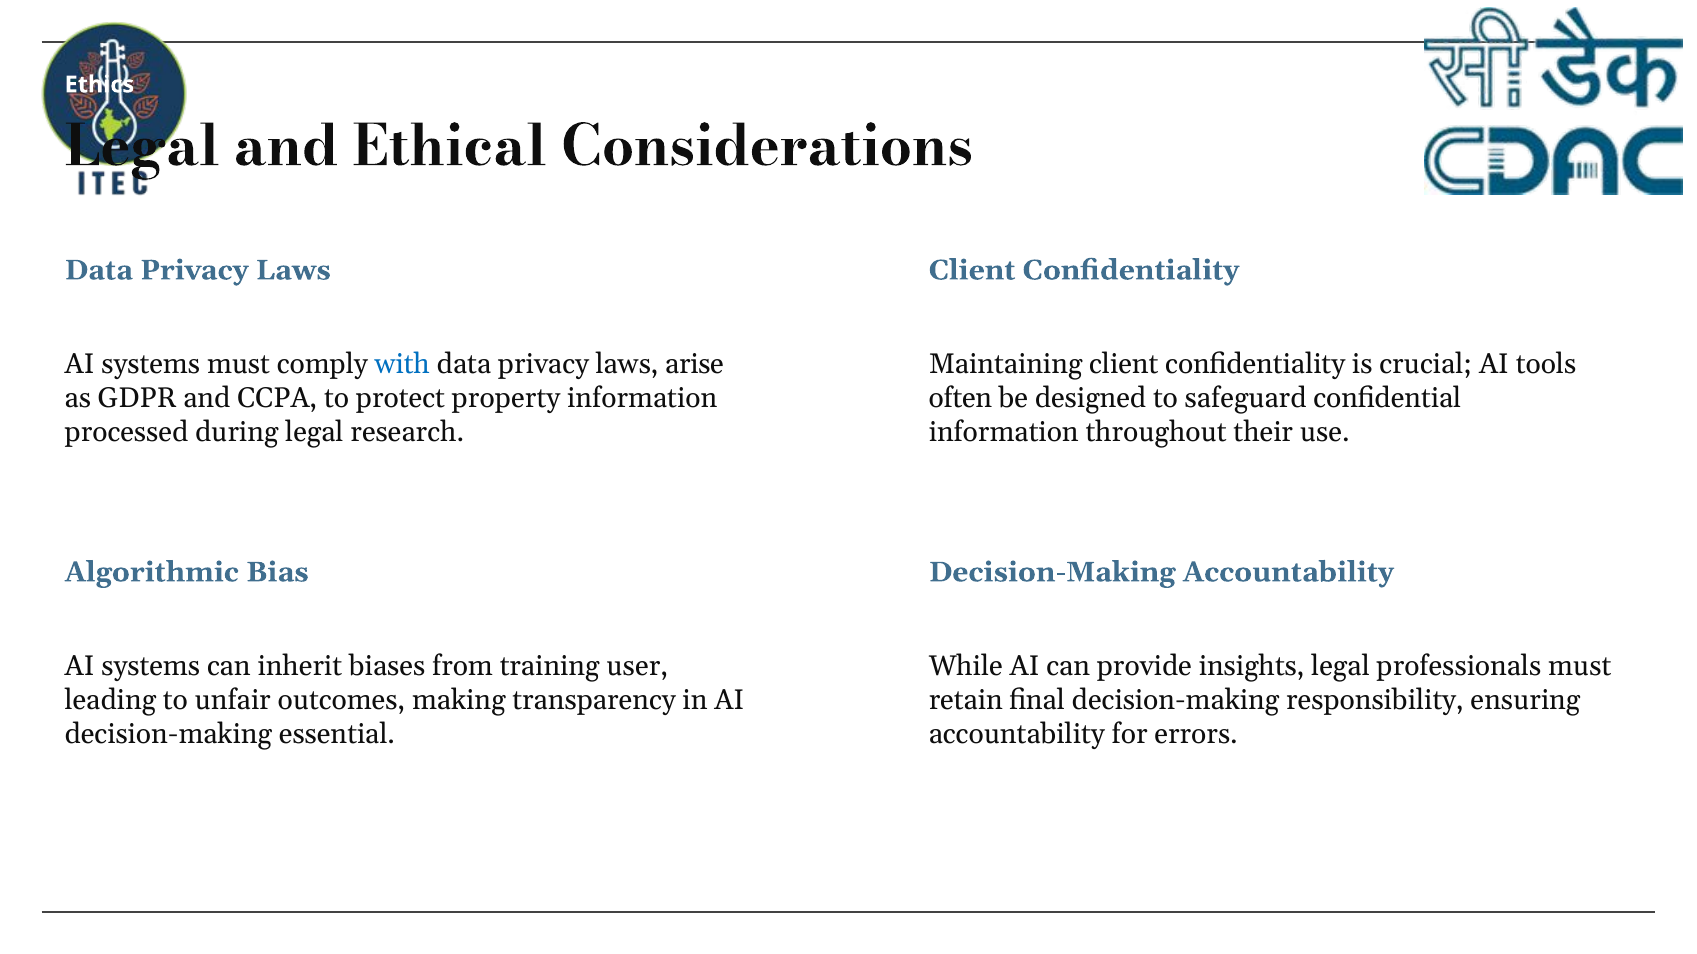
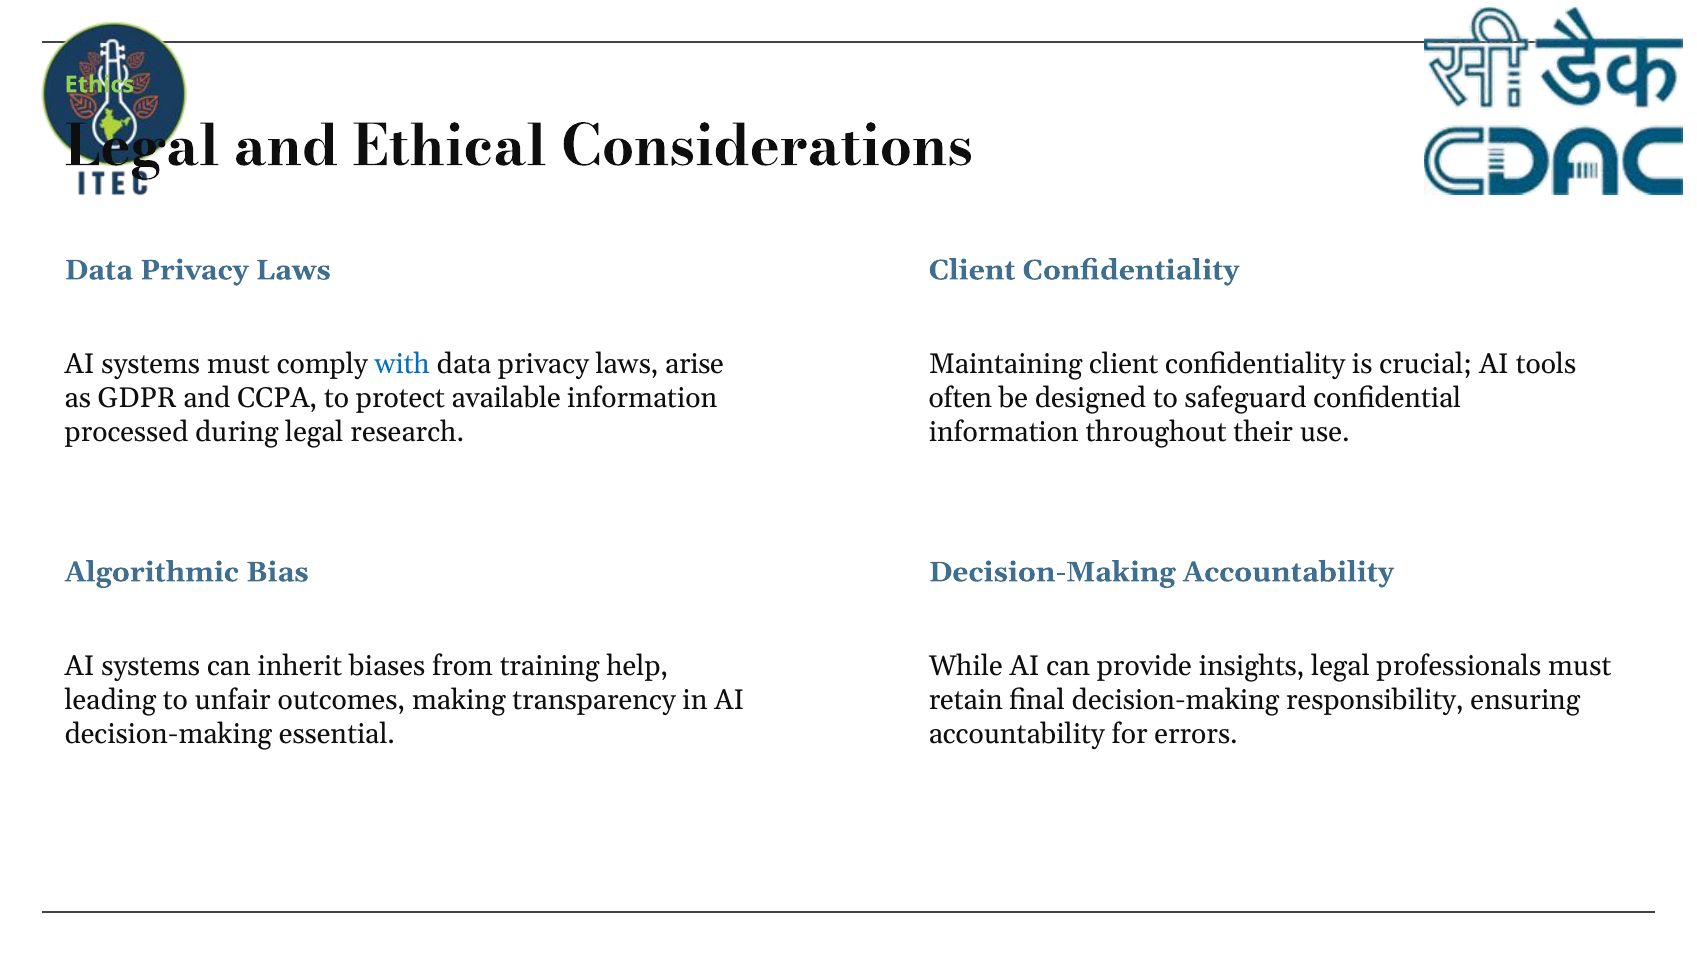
Ethics colour: white -> light green
property: property -> available
user: user -> help
